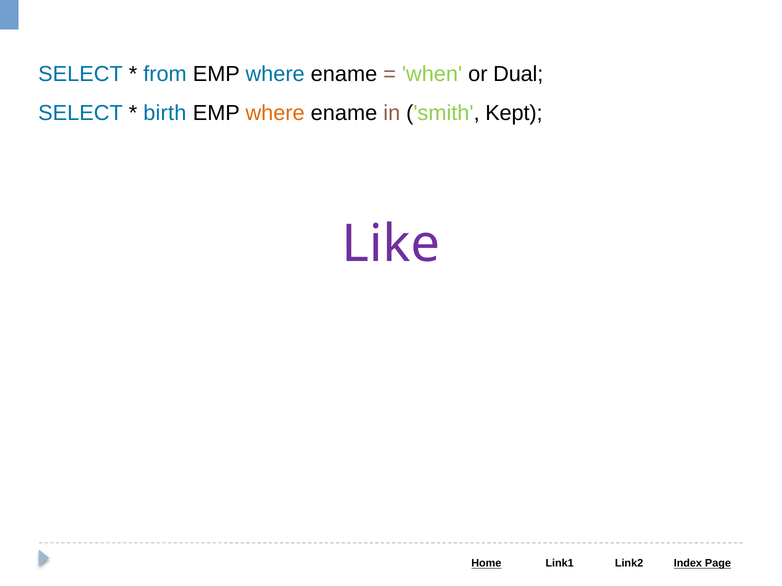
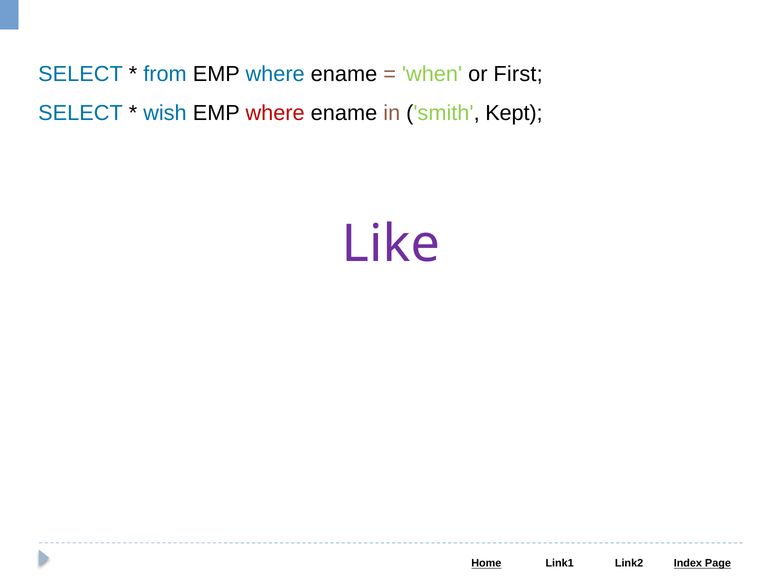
Dual: Dual -> First
birth: birth -> wish
where at (275, 113) colour: orange -> red
